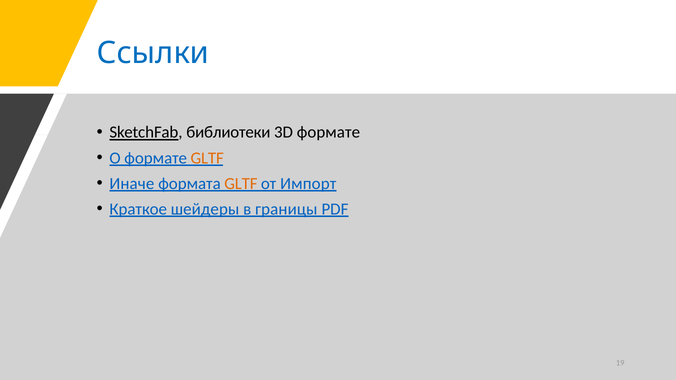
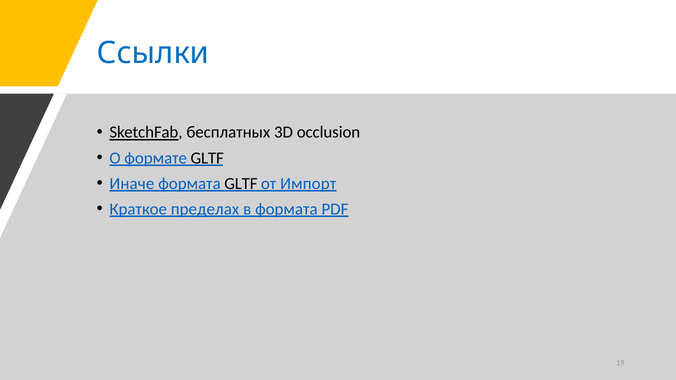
библиотеки: библиотеки -> бесплатных
3D формате: формате -> occlusion
GLTF at (207, 158) colour: orange -> black
GLTF at (241, 184) colour: orange -> black
шейдеры: шейдеры -> пределах
в границы: границы -> формата
